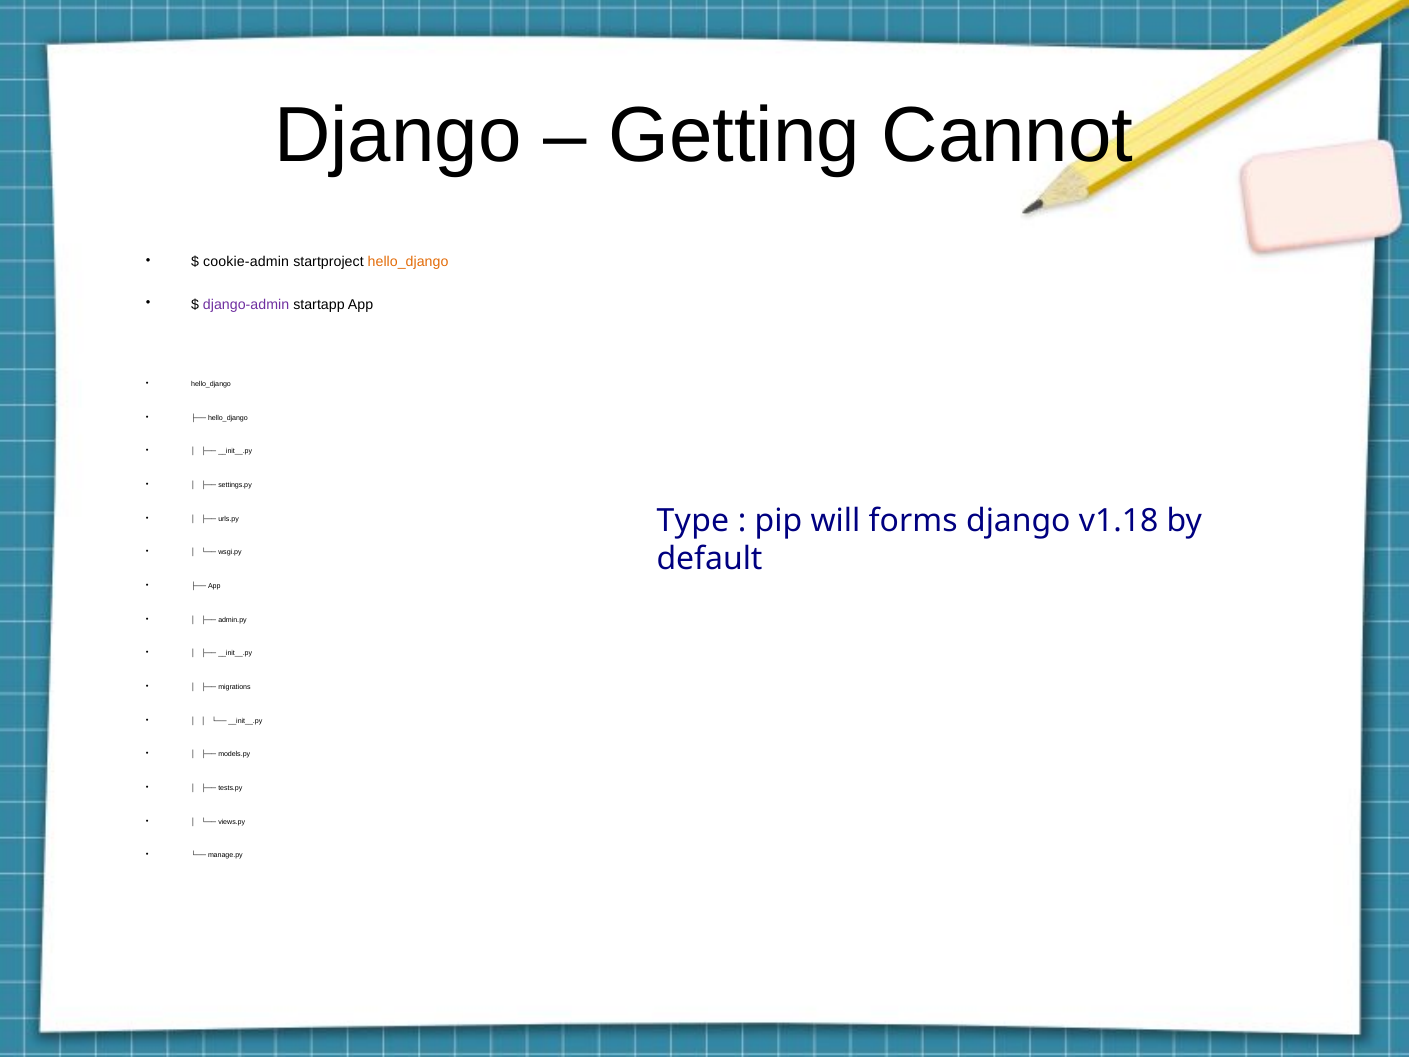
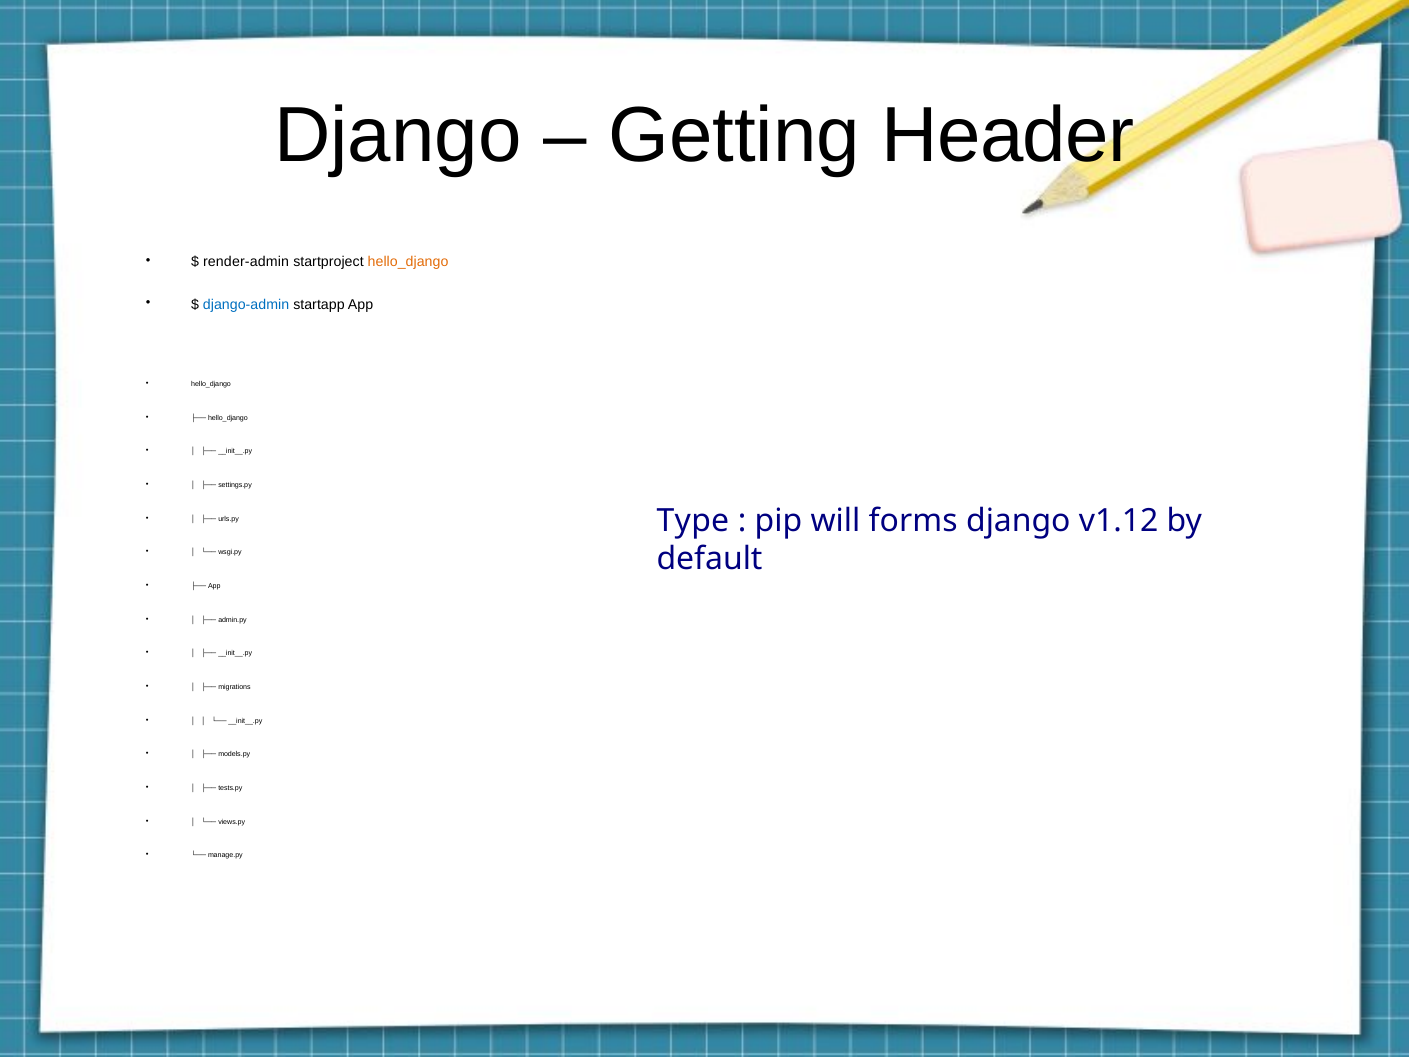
Cannot: Cannot -> Header
cookie-admin: cookie-admin -> render-admin
django-admin colour: purple -> blue
v1.18: v1.18 -> v1.12
